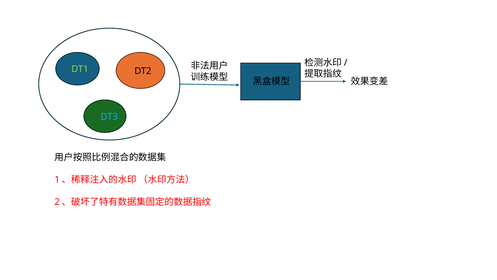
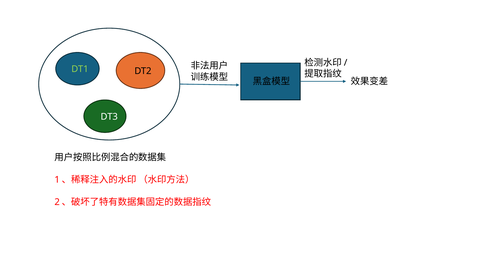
DT3 colour: light blue -> white
